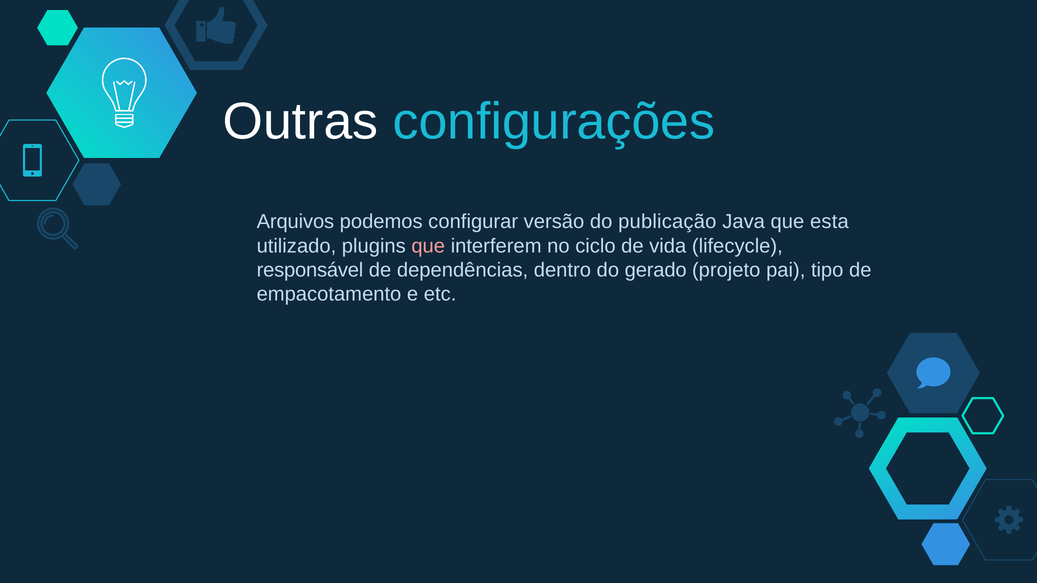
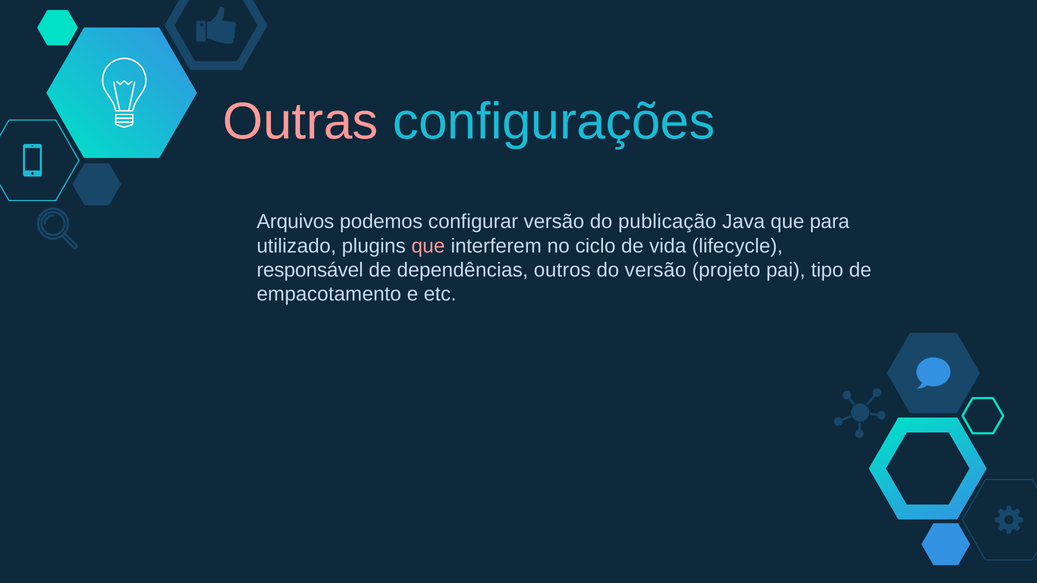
Outras colour: white -> pink
esta: esta -> para
dentro: dentro -> outros
do gerado: gerado -> versão
